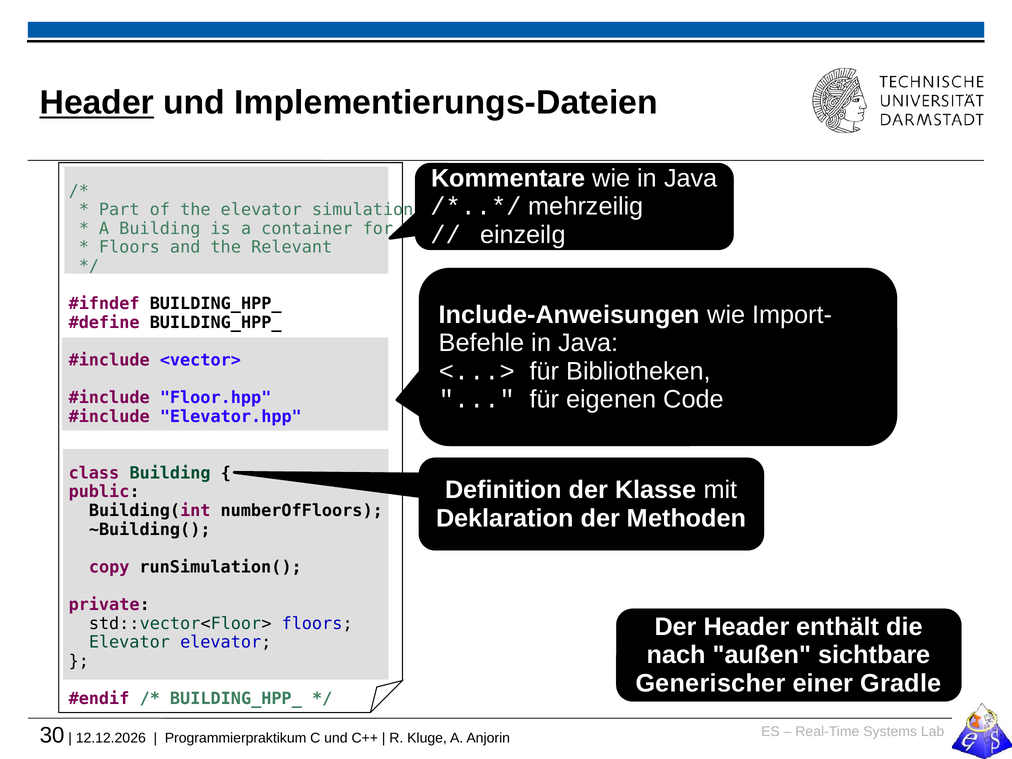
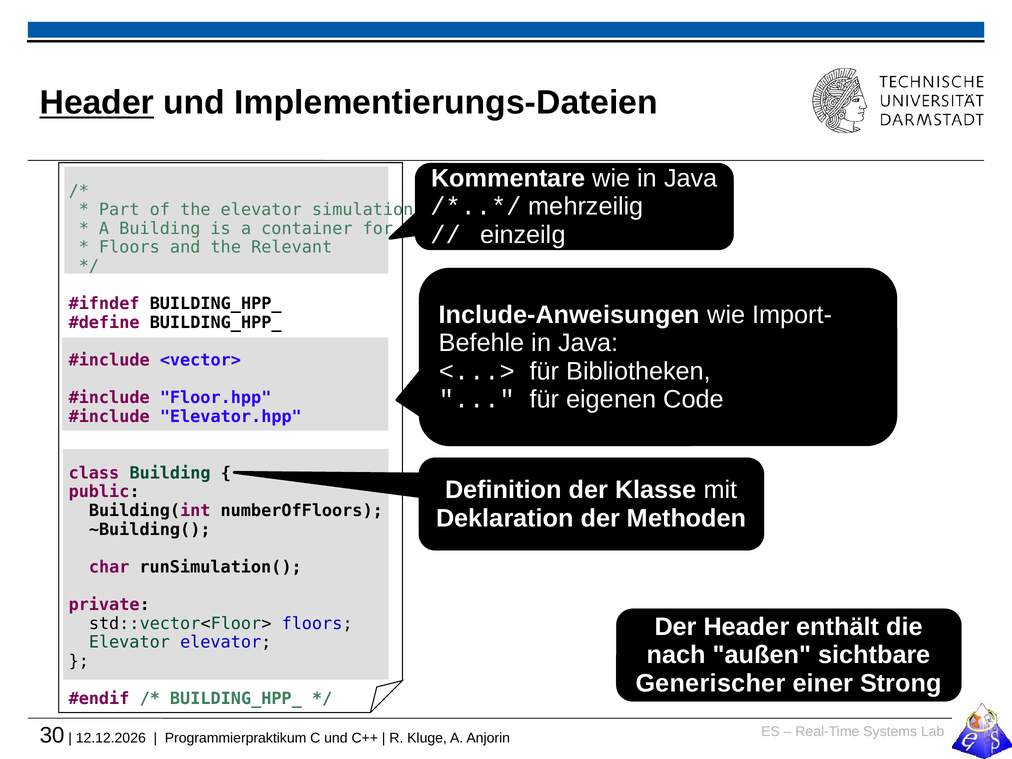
copy: copy -> char
Gradle: Gradle -> Strong
